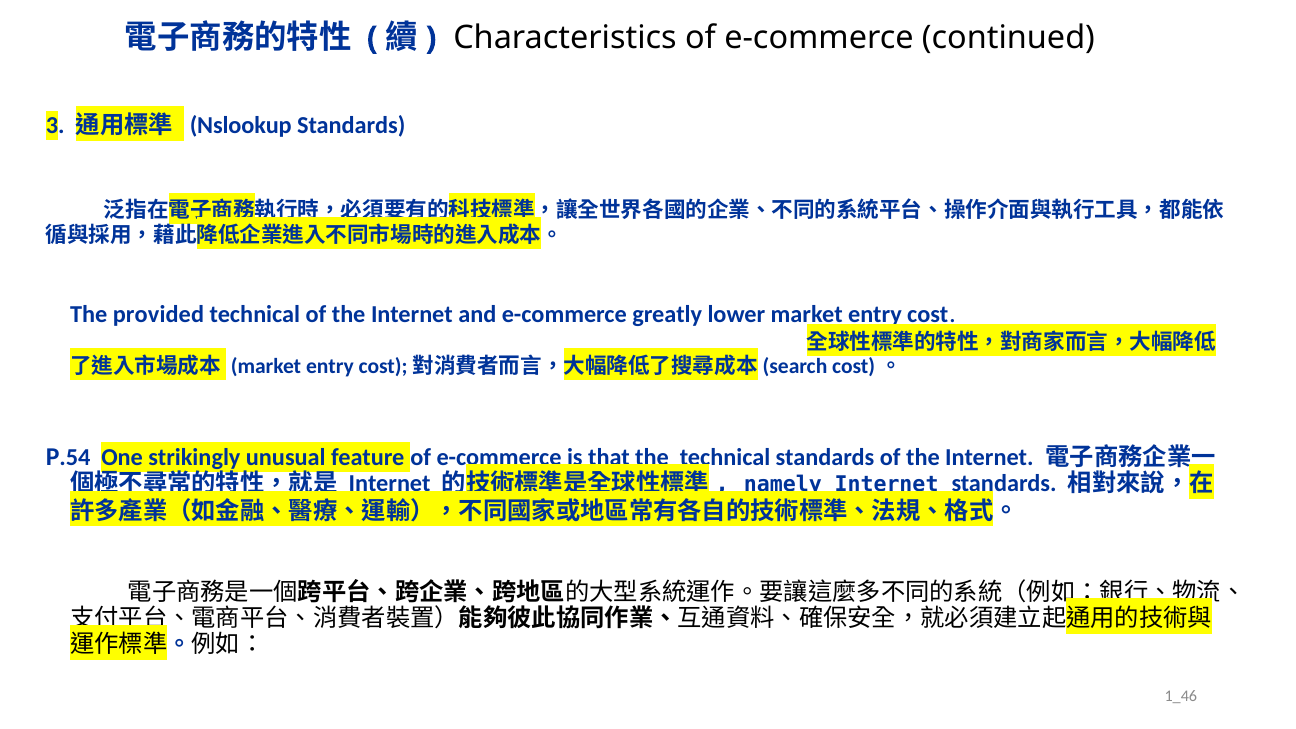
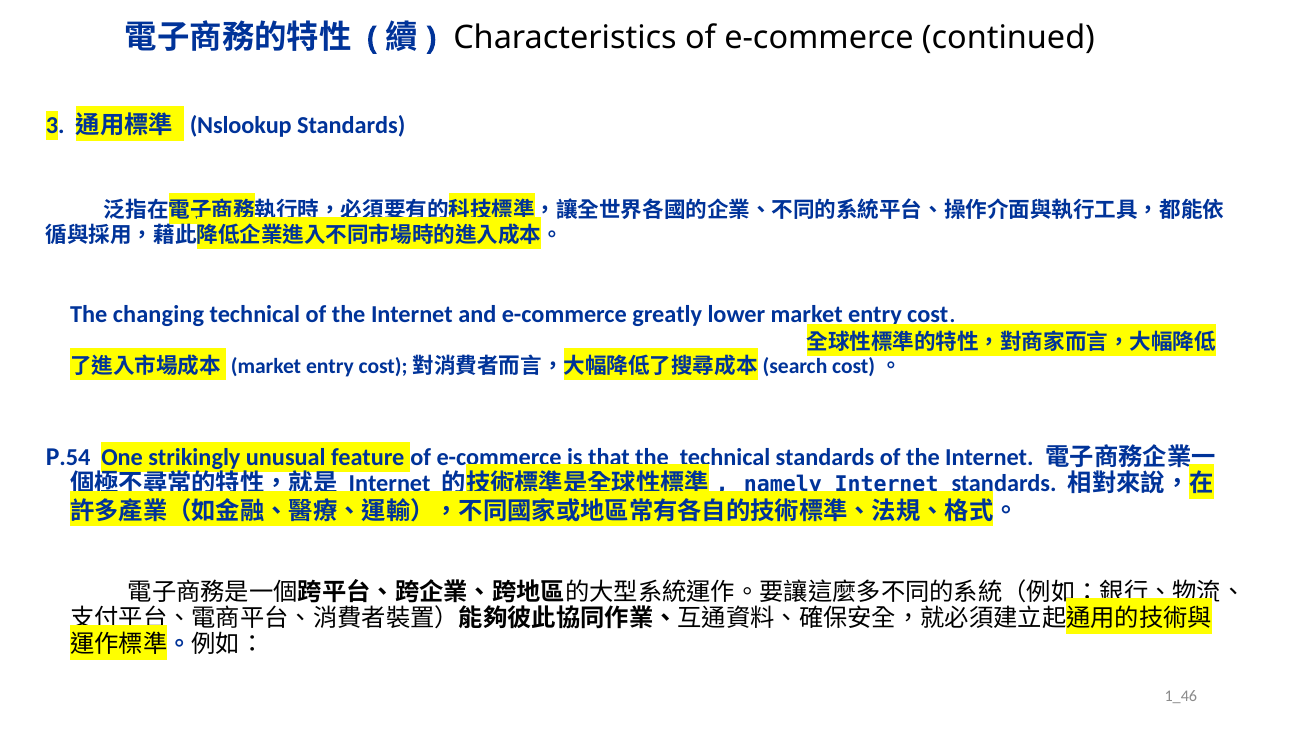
provided: provided -> changing
